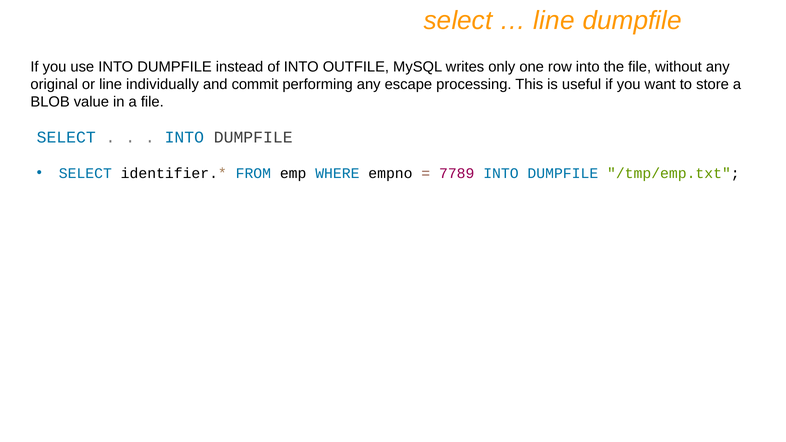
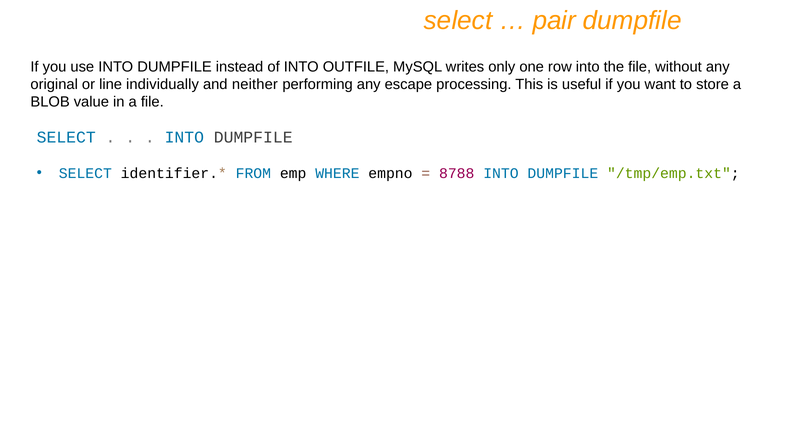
line at (554, 20): line -> pair
commit: commit -> neither
7789: 7789 -> 8788
